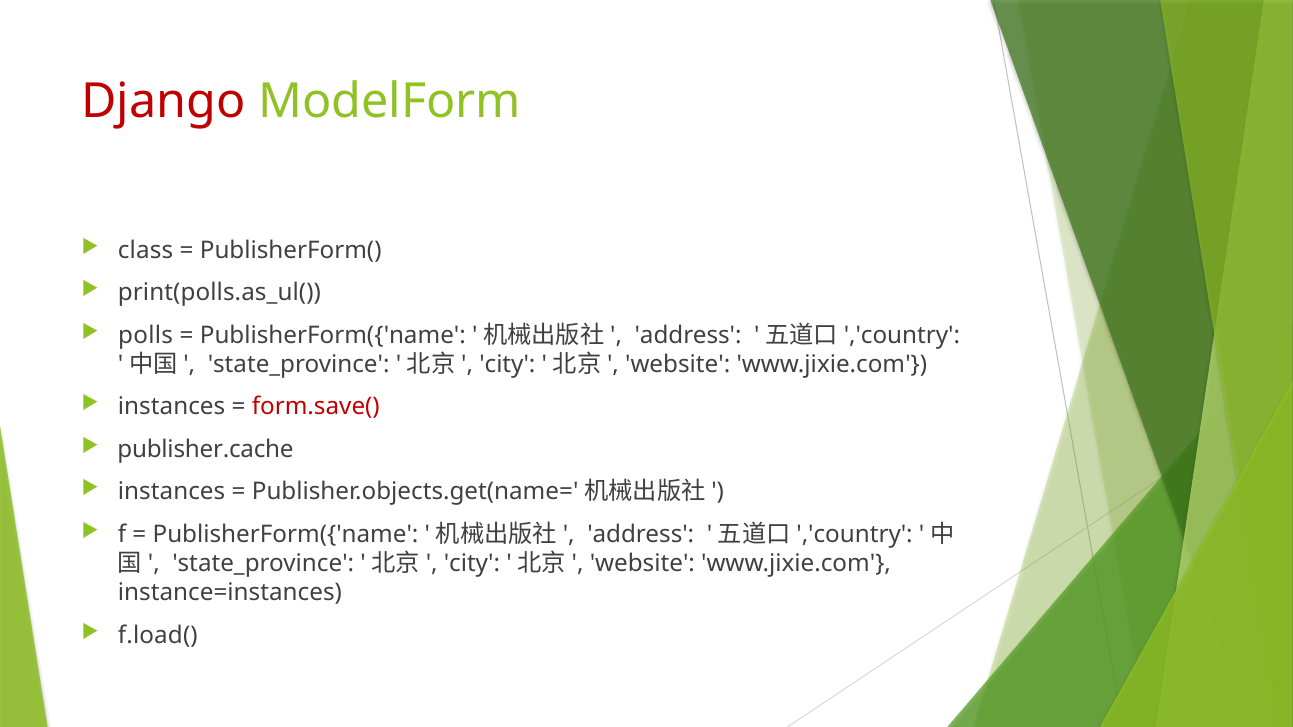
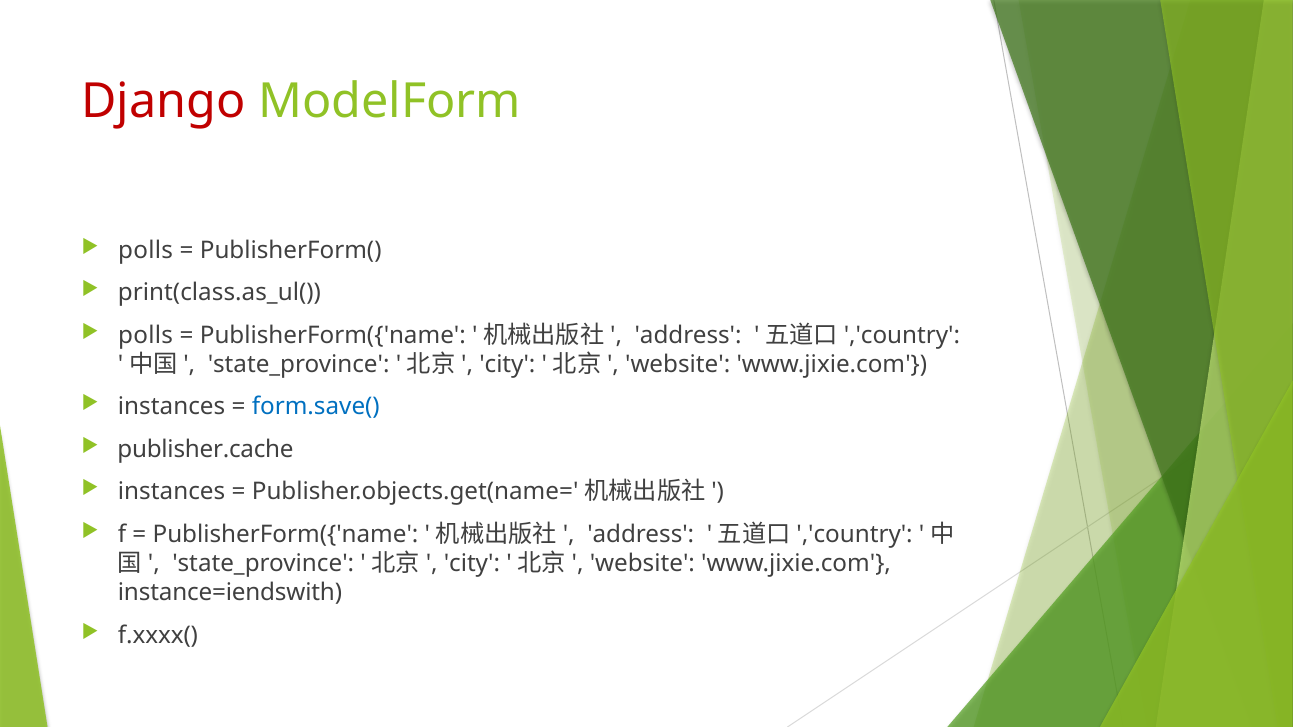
class at (146, 250): class -> polls
print(polls.as_ul(: print(polls.as_ul( -> print(class.as_ul(
form.save( colour: red -> blue
instance=instances: instance=instances -> instance=iendswith
f.load(: f.load( -> f.xxxx(
